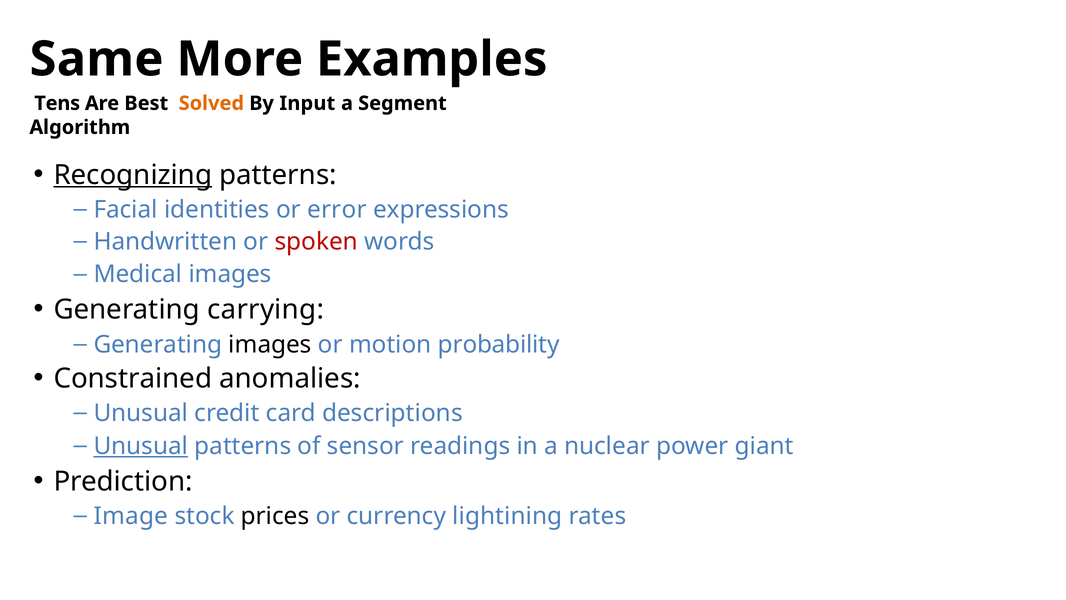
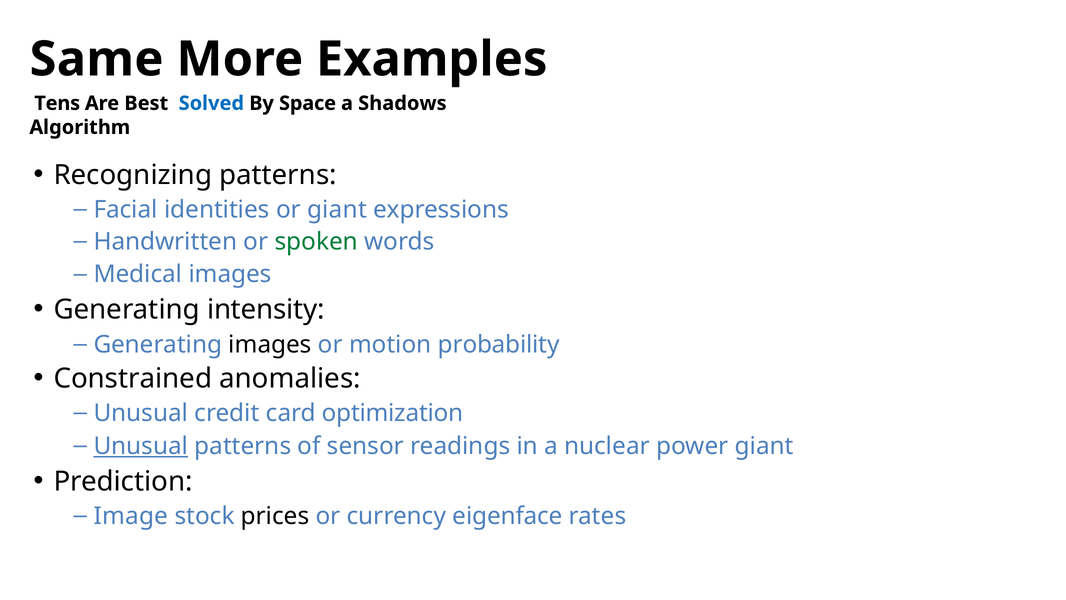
Solved colour: orange -> blue
Input: Input -> Space
Segment: Segment -> Shadows
Recognizing underline: present -> none
or error: error -> giant
spoken colour: red -> green
carrying: carrying -> intensity
descriptions: descriptions -> optimization
lightining: lightining -> eigenface
